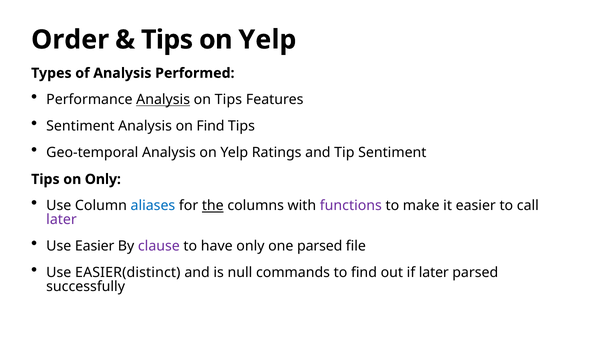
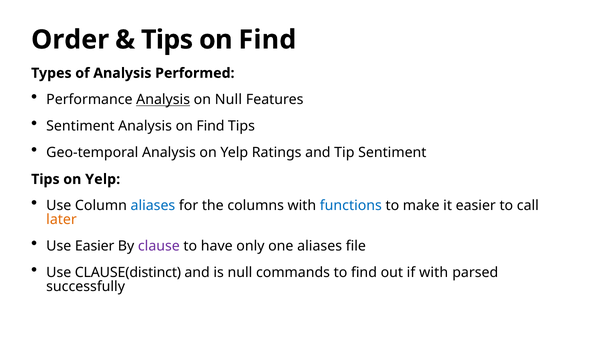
Tips on Yelp: Yelp -> Find
on Tips: Tips -> Null
Tips on Only: Only -> Yelp
the underline: present -> none
functions colour: purple -> blue
later at (62, 219) colour: purple -> orange
one parsed: parsed -> aliases
EASIER(distinct: EASIER(distinct -> CLAUSE(distinct
if later: later -> with
